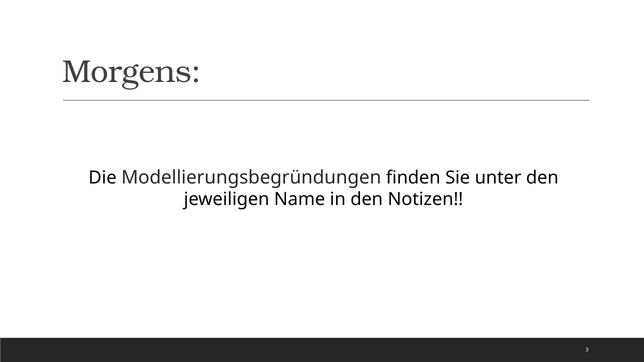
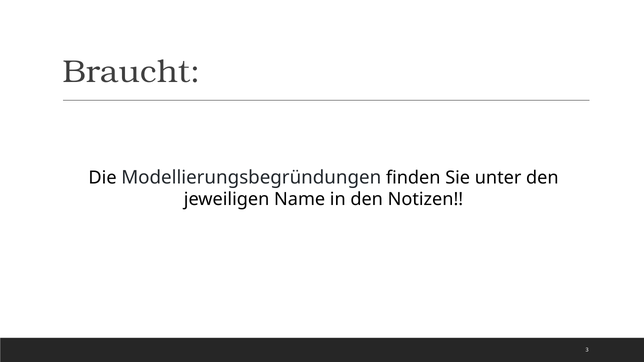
Morgens: Morgens -> Braucht
